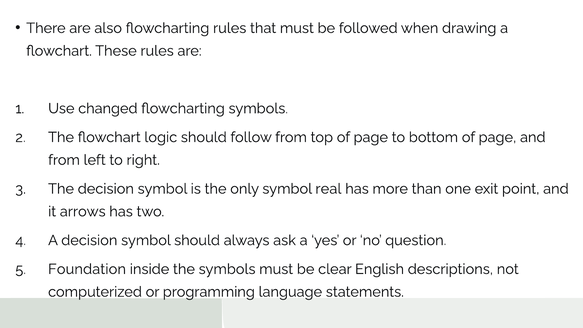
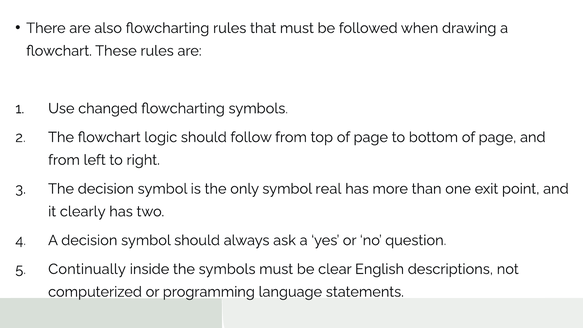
arrows: arrows -> clearly
Foundation: Foundation -> Continually
